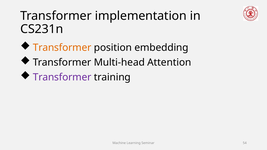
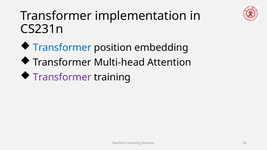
Transformer at (62, 48) colour: orange -> blue
